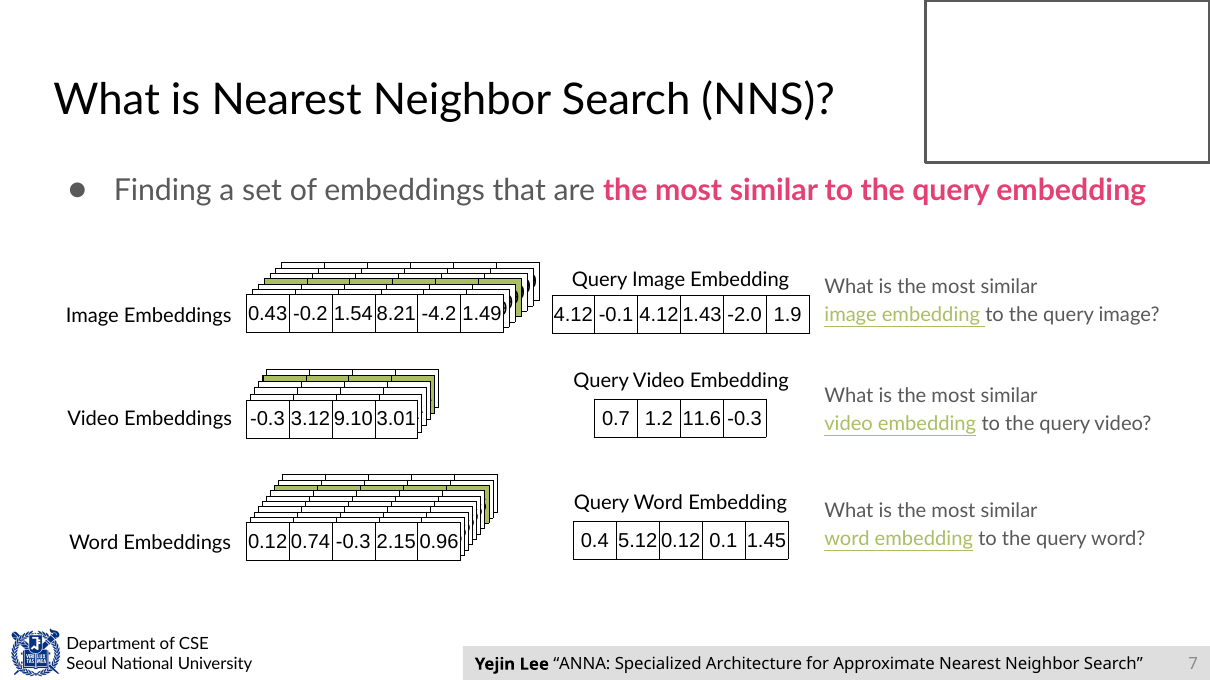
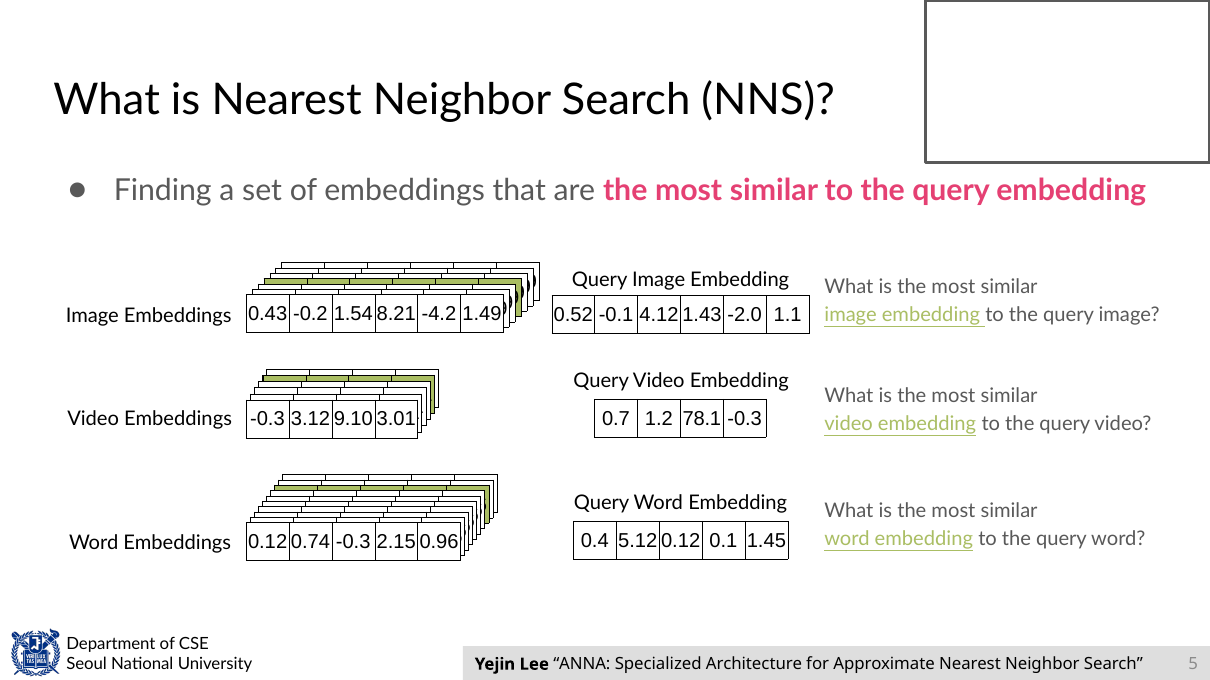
4.12: 4.12 -> 0.52
1.9: 1.9 -> 1.1
11.6: 11.6 -> 78.1
7: 7 -> 5
